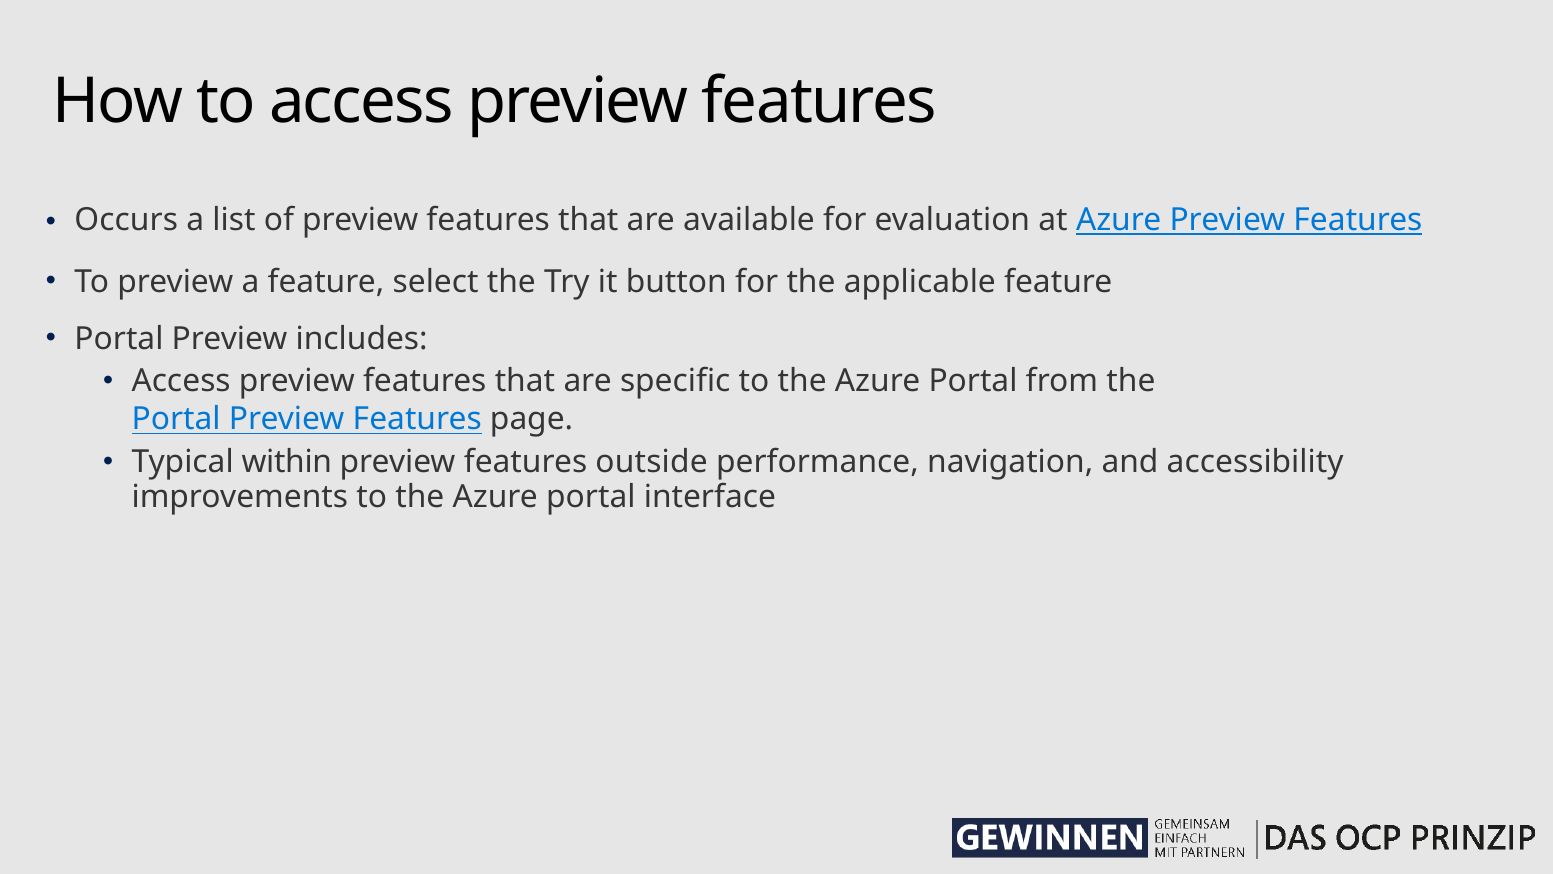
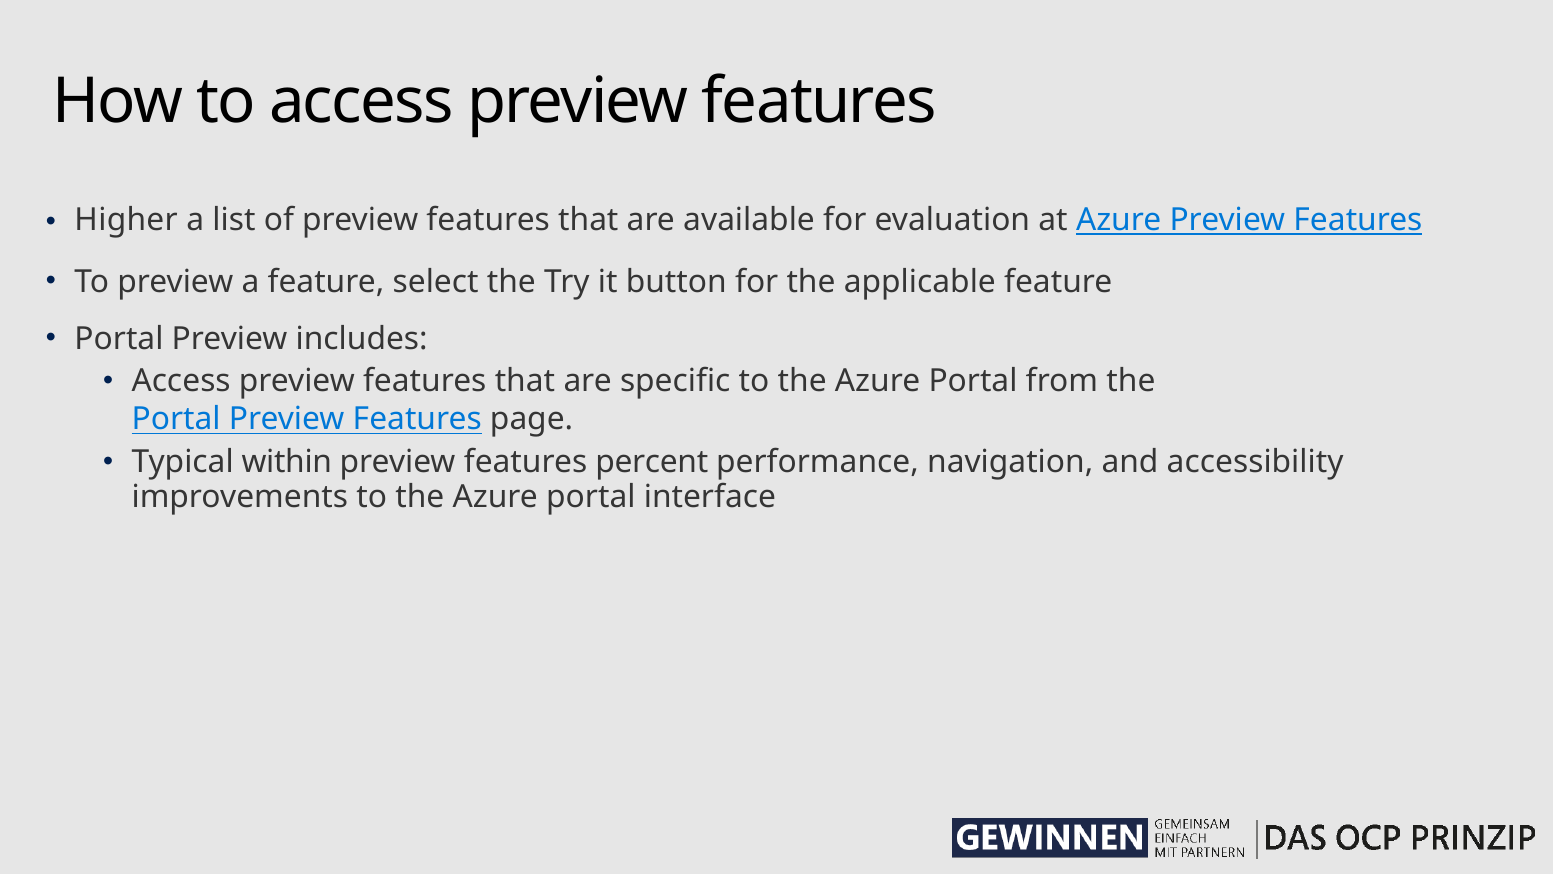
Occurs: Occurs -> Higher
outside: outside -> percent
